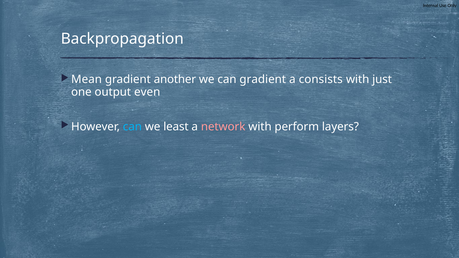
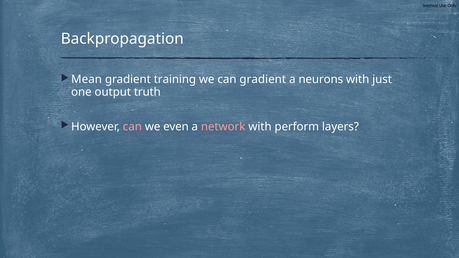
another: another -> training
consists: consists -> neurons
even: even -> truth
can at (132, 127) colour: light blue -> pink
least: least -> even
